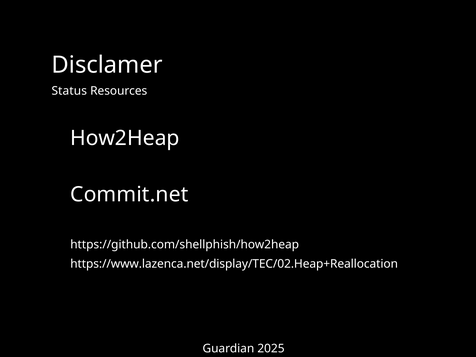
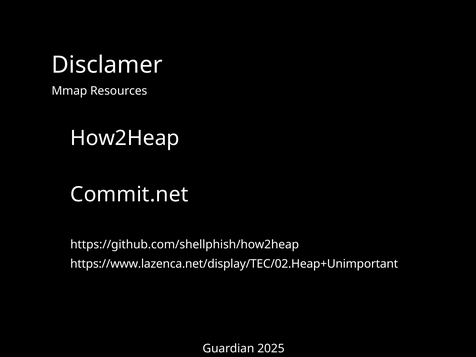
Status: Status -> Mmap
https://www.lazenca.net/display/TEC/02.Heap+Reallocation: https://www.lazenca.net/display/TEC/02.Heap+Reallocation -> https://www.lazenca.net/display/TEC/02.Heap+Unimportant
